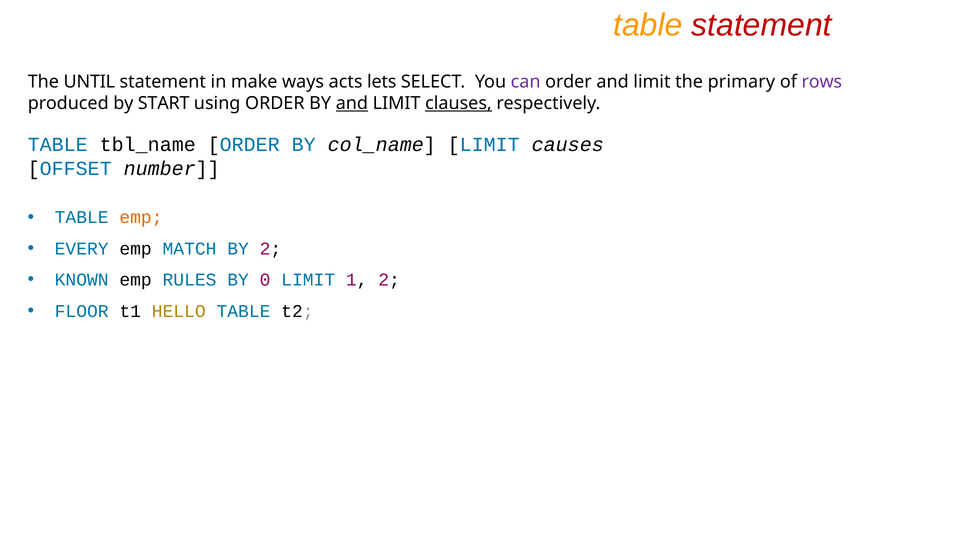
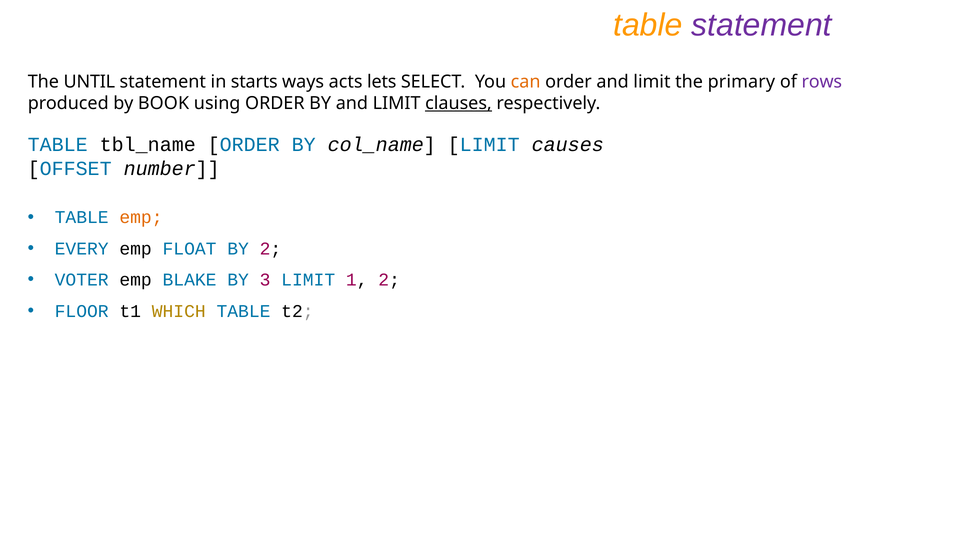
statement at (762, 25) colour: red -> purple
make: make -> starts
can colour: purple -> orange
START: START -> BOOK
and at (352, 103) underline: present -> none
MATCH: MATCH -> FLOAT
KNOWN: KNOWN -> VOTER
RULES: RULES -> BLAKE
0: 0 -> 3
HELLO: HELLO -> WHICH
